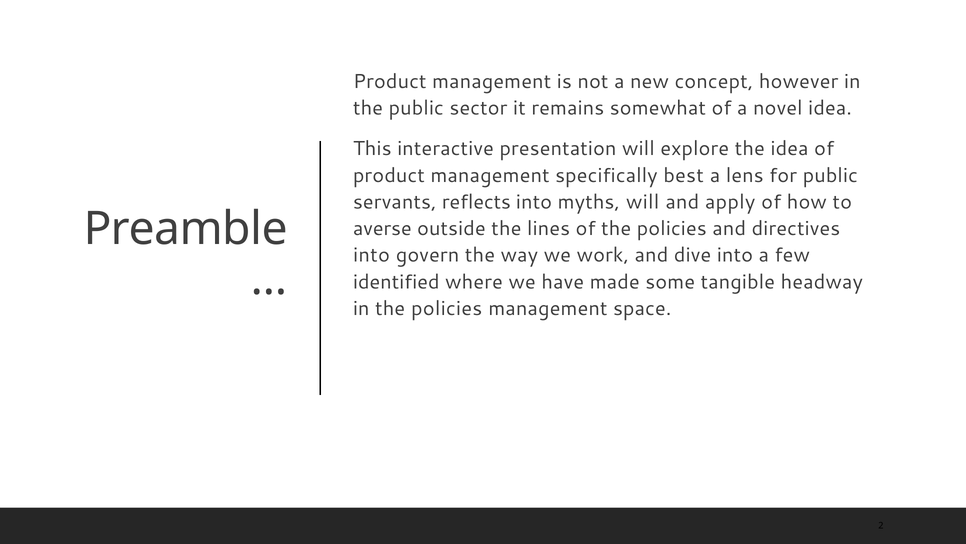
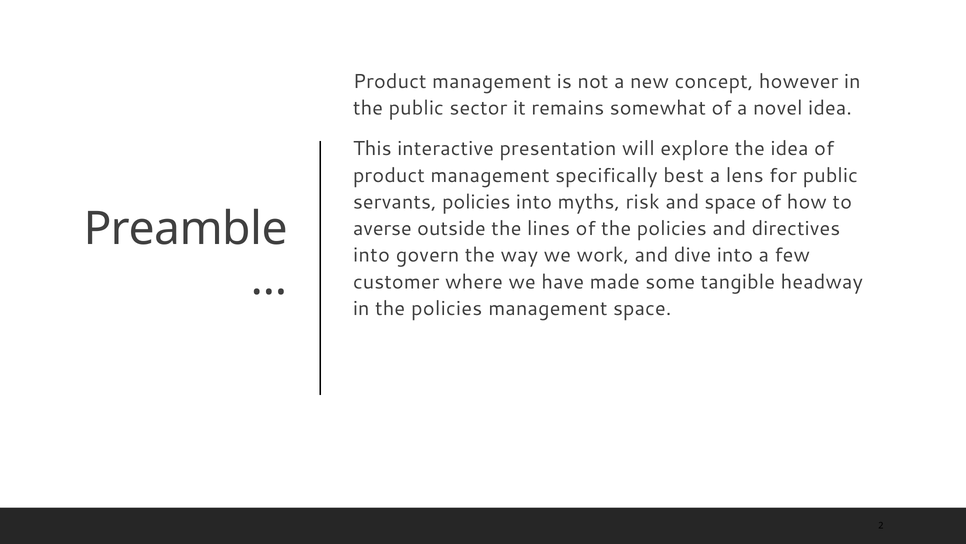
servants reflects: reflects -> policies
myths will: will -> risk
and apply: apply -> space
identified: identified -> customer
